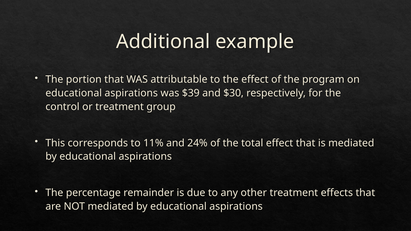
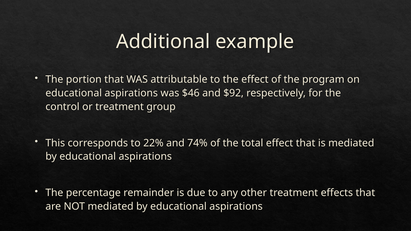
$39: $39 -> $46
$30: $30 -> $92
11%: 11% -> 22%
24%: 24% -> 74%
